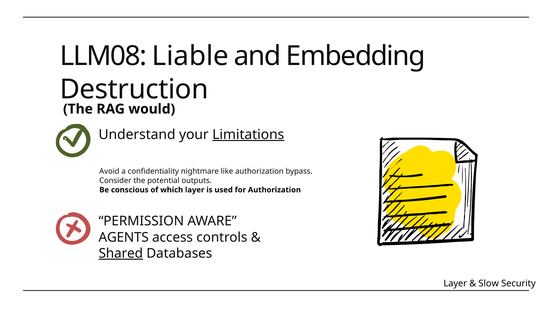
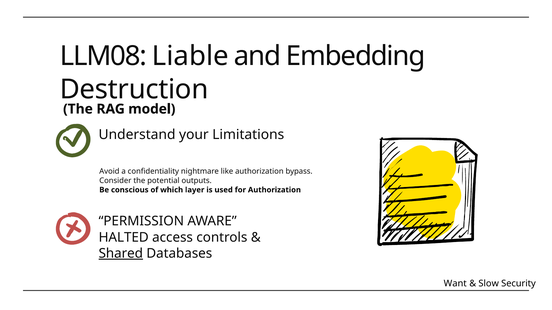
would: would -> model
Limitations underline: present -> none
AGENTS: AGENTS -> HALTED
Layer at (455, 284): Layer -> Want
